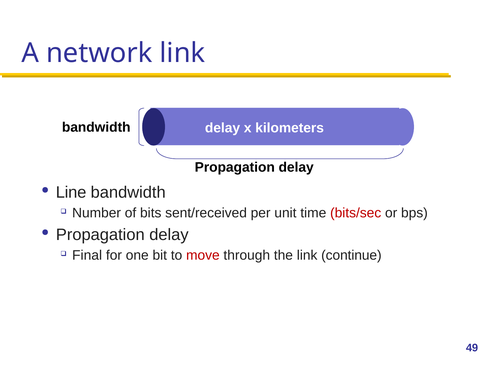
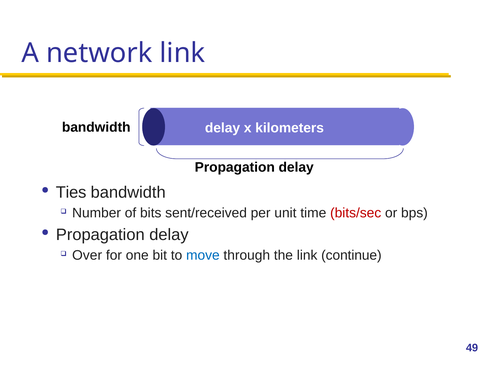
Line: Line -> Ties
Final: Final -> Over
move colour: red -> blue
